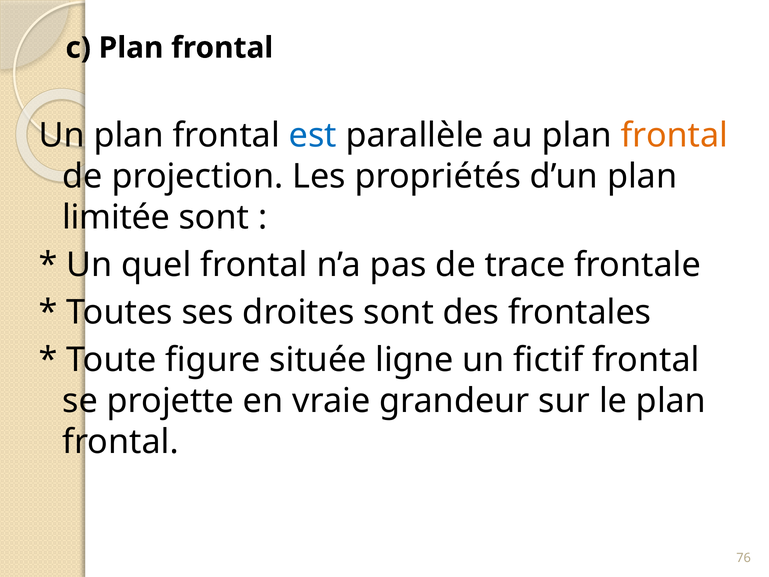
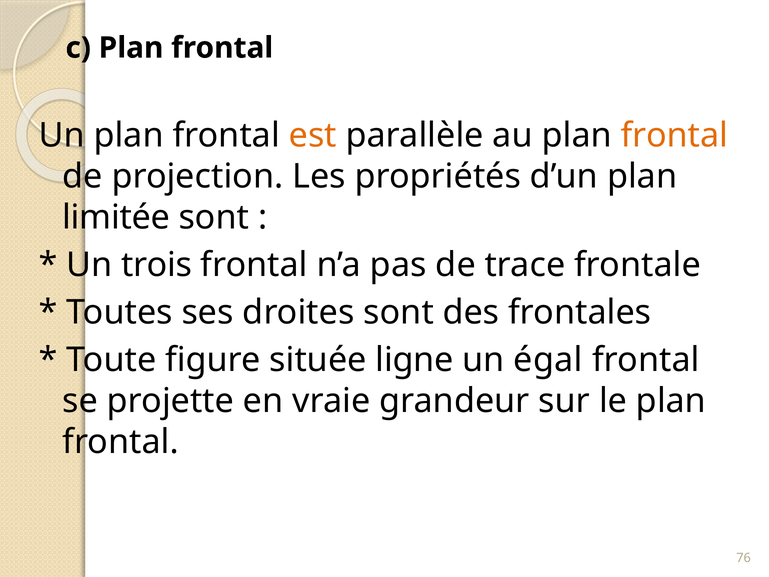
est colour: blue -> orange
quel: quel -> trois
fictif: fictif -> égal
